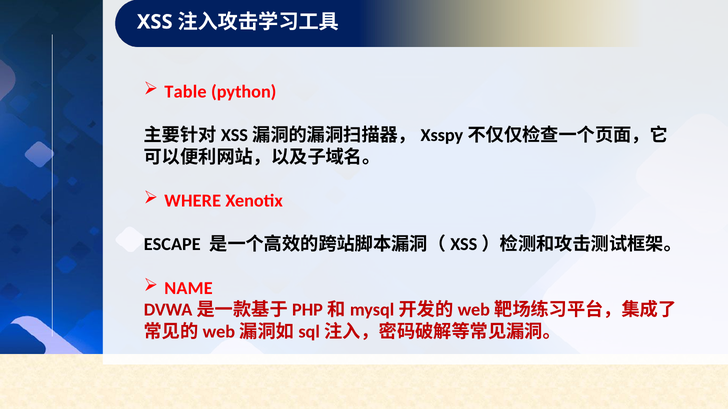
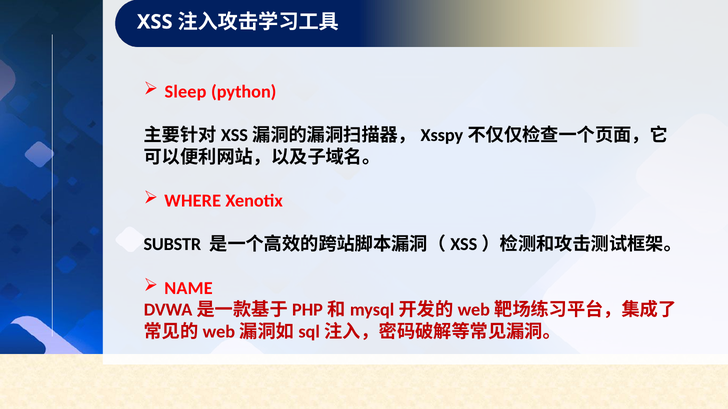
Table: Table -> Sleep
ESCAPE: ESCAPE -> SUBSTR
